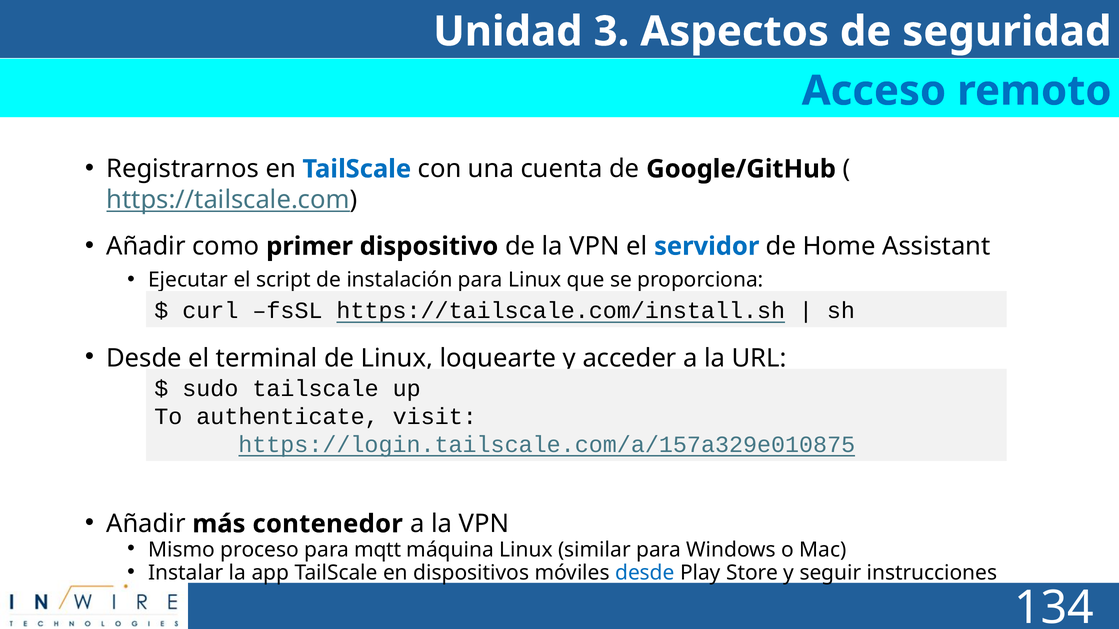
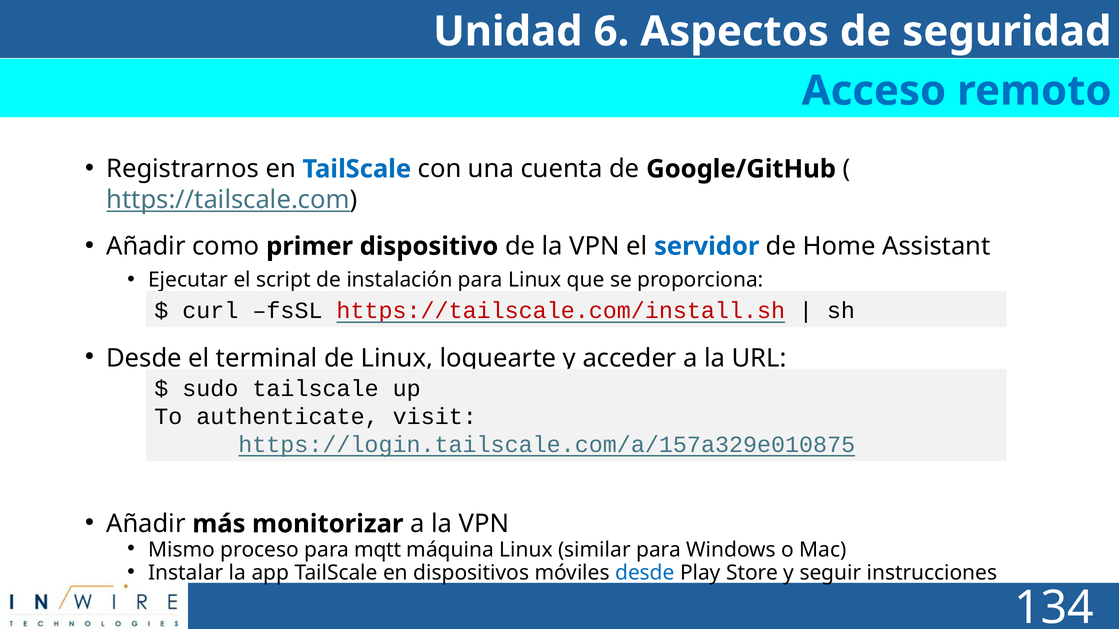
3: 3 -> 6
https://tailscale.com/install.sh colour: black -> red
contenedor: contenedor -> monitorizar
